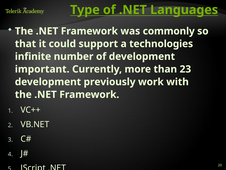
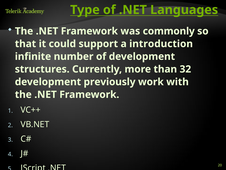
technologies: technologies -> introduction
important: important -> structures
23: 23 -> 32
